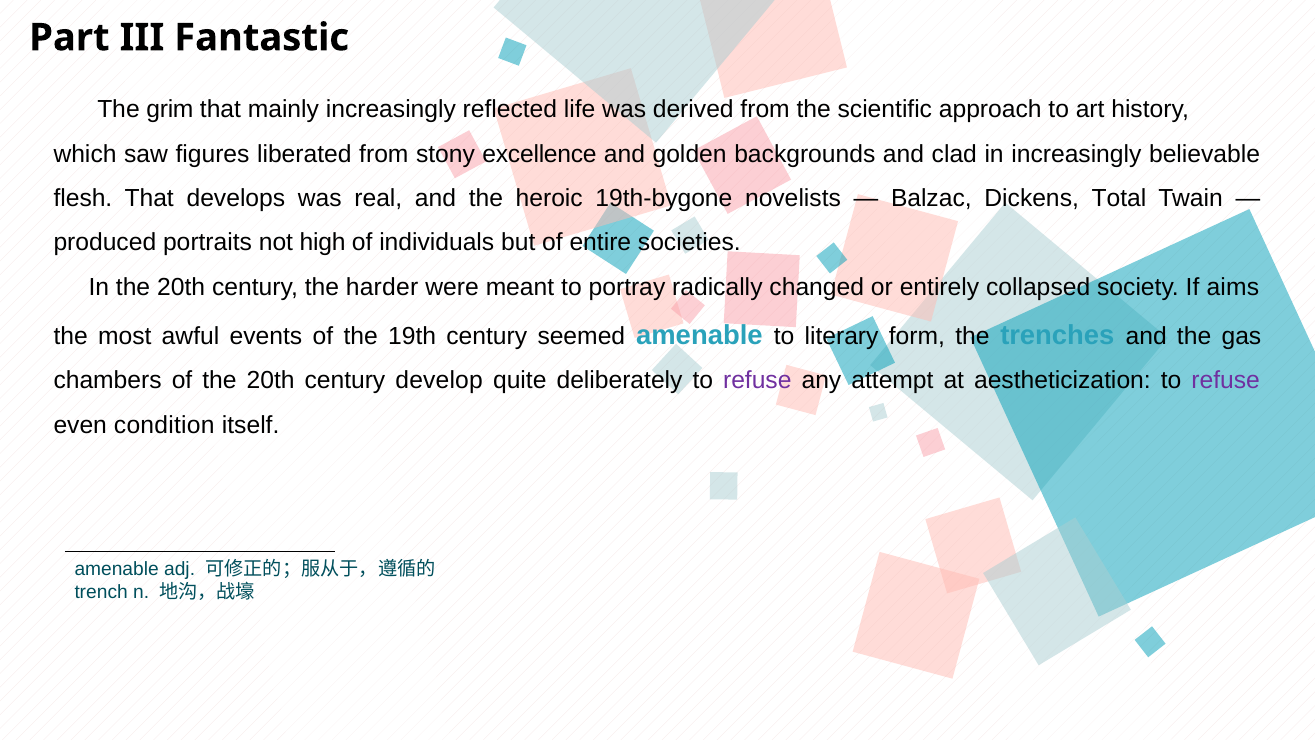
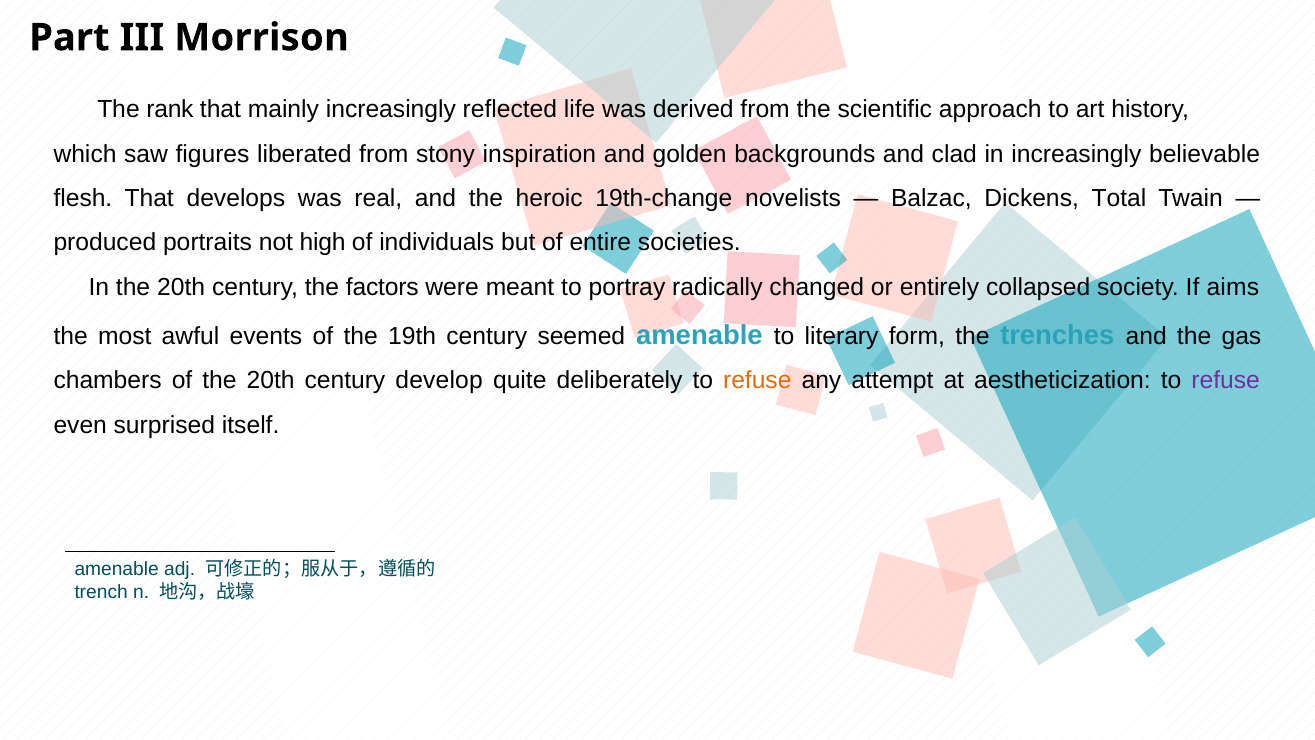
Fantastic: Fantastic -> Morrison
grim: grim -> rank
excellence: excellence -> inspiration
19th-bygone: 19th-bygone -> 19th-change
harder: harder -> factors
refuse at (757, 381) colour: purple -> orange
condition: condition -> surprised
